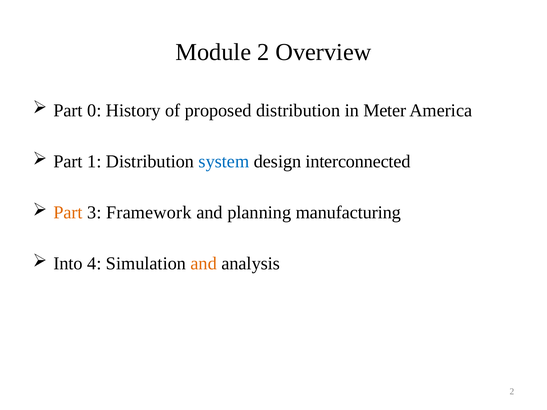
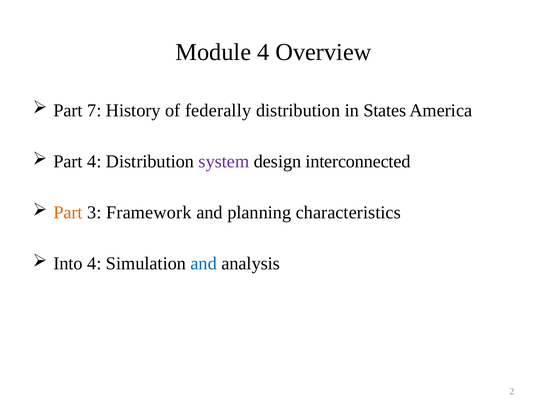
Module 2: 2 -> 4
0: 0 -> 7
proposed: proposed -> federally
Meter: Meter -> States
Part 1: 1 -> 4
system colour: blue -> purple
manufacturing: manufacturing -> characteristics
and at (204, 264) colour: orange -> blue
